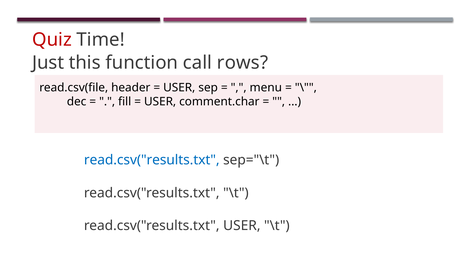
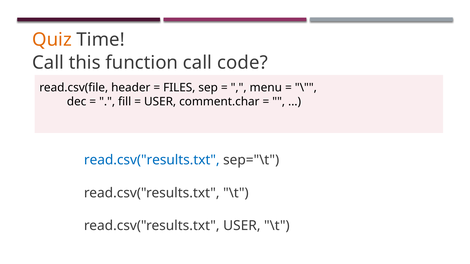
Quiz colour: red -> orange
Just at (48, 63): Just -> Call
rows: rows -> code
USER at (179, 88): USER -> FILES
